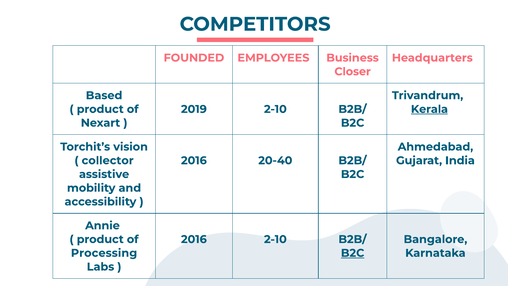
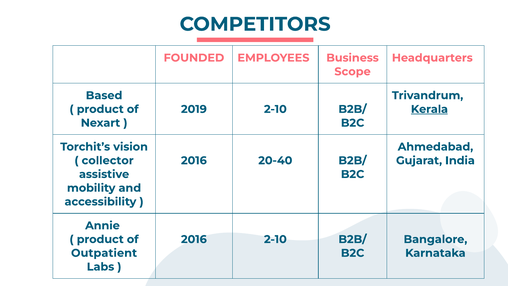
Closer: Closer -> Scope
Processing: Processing -> Outpatient
B2C at (353, 253) underline: present -> none
